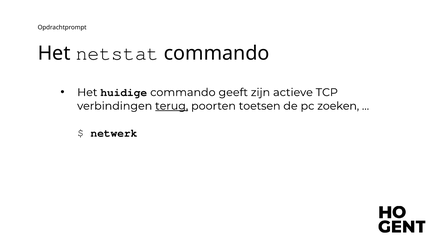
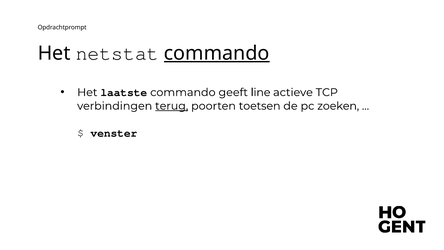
commando at (217, 53) underline: none -> present
huidige: huidige -> laatste
zijn: zijn -> line
netwerk: netwerk -> venster
